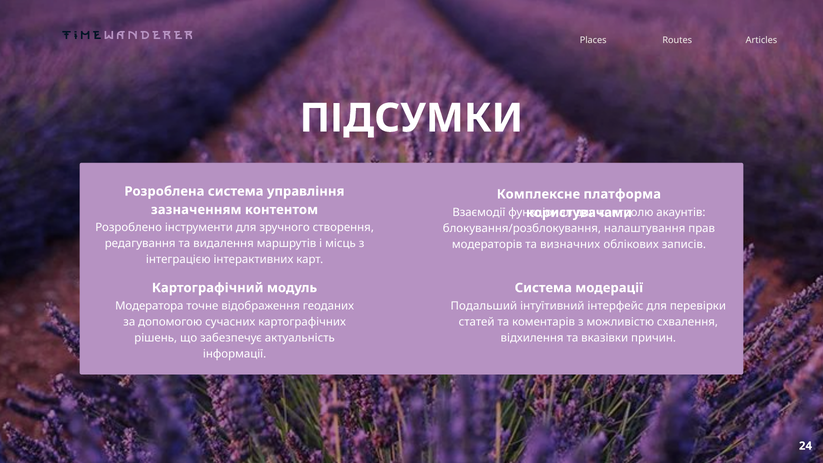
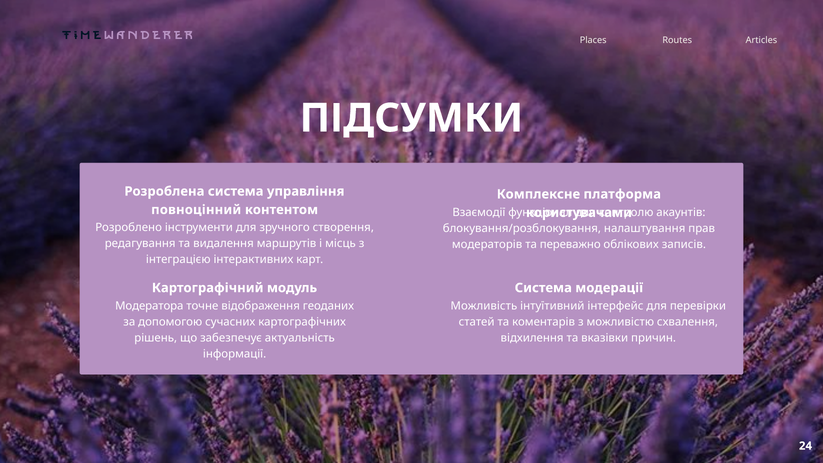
зазначенням: зазначенням -> повноцінний
визначних: визначних -> переважно
Подальший: Подальший -> Можливість
